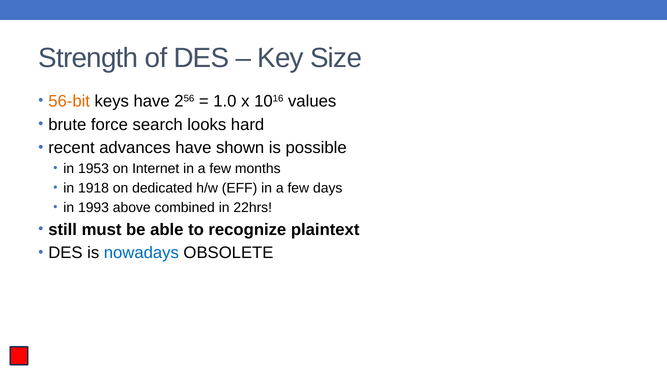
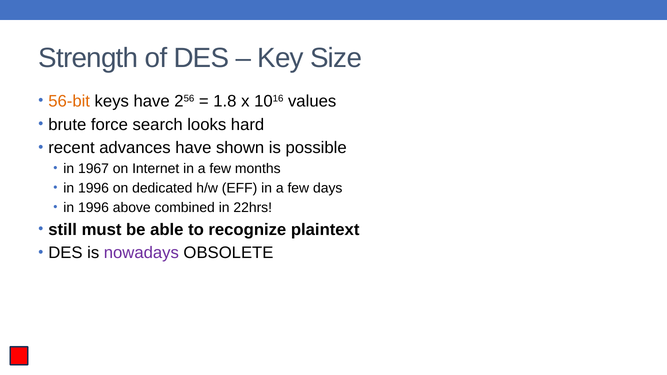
1.0: 1.0 -> 1.8
1953: 1953 -> 1967
1918 at (93, 188): 1918 -> 1996
1993 at (93, 208): 1993 -> 1996
nowadays colour: blue -> purple
